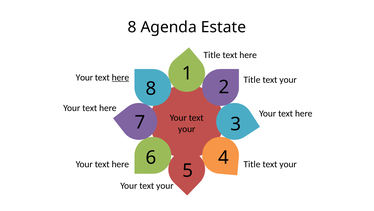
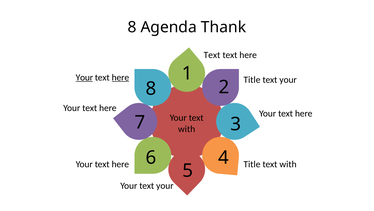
Estate: Estate -> Thank
Title at (212, 55): Title -> Text
Your at (84, 77) underline: none -> present
your at (187, 129): your -> with
your at (288, 164): your -> with
